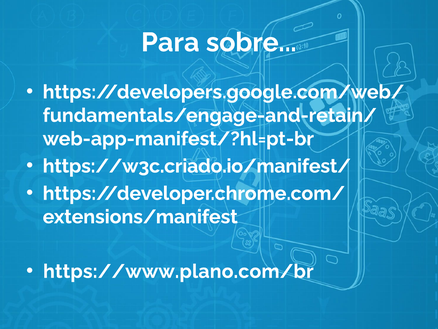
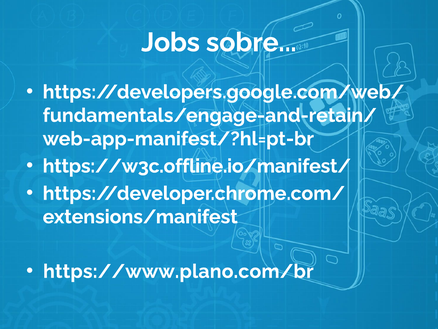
Para: Para -> Jobs
https://w3c.criado.io/manifest/: https://w3c.criado.io/manifest/ -> https://w3c.offline.io/manifest/
